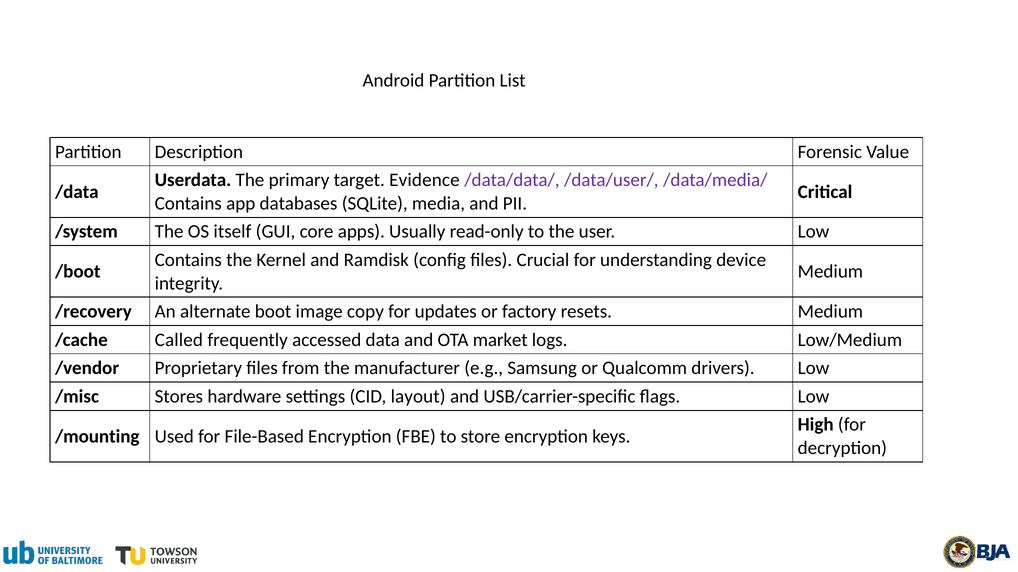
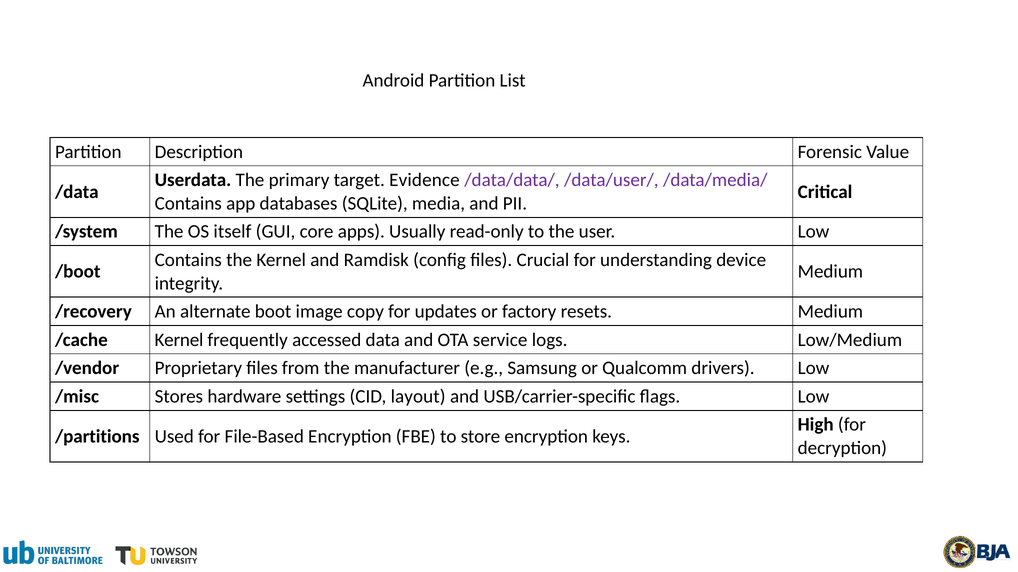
/cache Called: Called -> Kernel
market: market -> service
/mounting: /mounting -> /partitions
